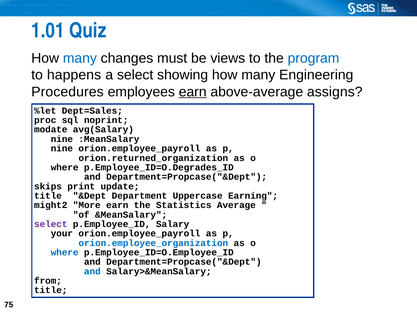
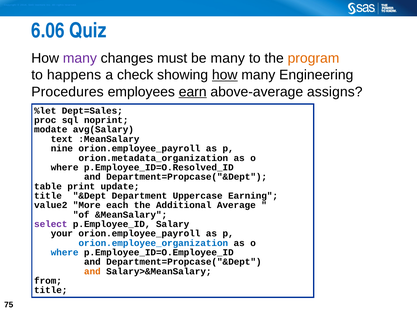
1.01: 1.01 -> 6.06
many at (80, 58) colour: blue -> purple
be views: views -> many
program colour: blue -> orange
a select: select -> check
how at (225, 75) underline: none -> present
nine at (62, 139): nine -> text
orion.returned_organization: orion.returned_organization -> orion.metadata_organization
p.Employee_ID=O.Degrades_ID: p.Employee_ID=O.Degrades_ID -> p.Employee_ID=O.Resolved_ID
skips: skips -> table
might2: might2 -> value2
More earn: earn -> each
Statistics: Statistics -> Additional
and at (92, 271) colour: blue -> orange
